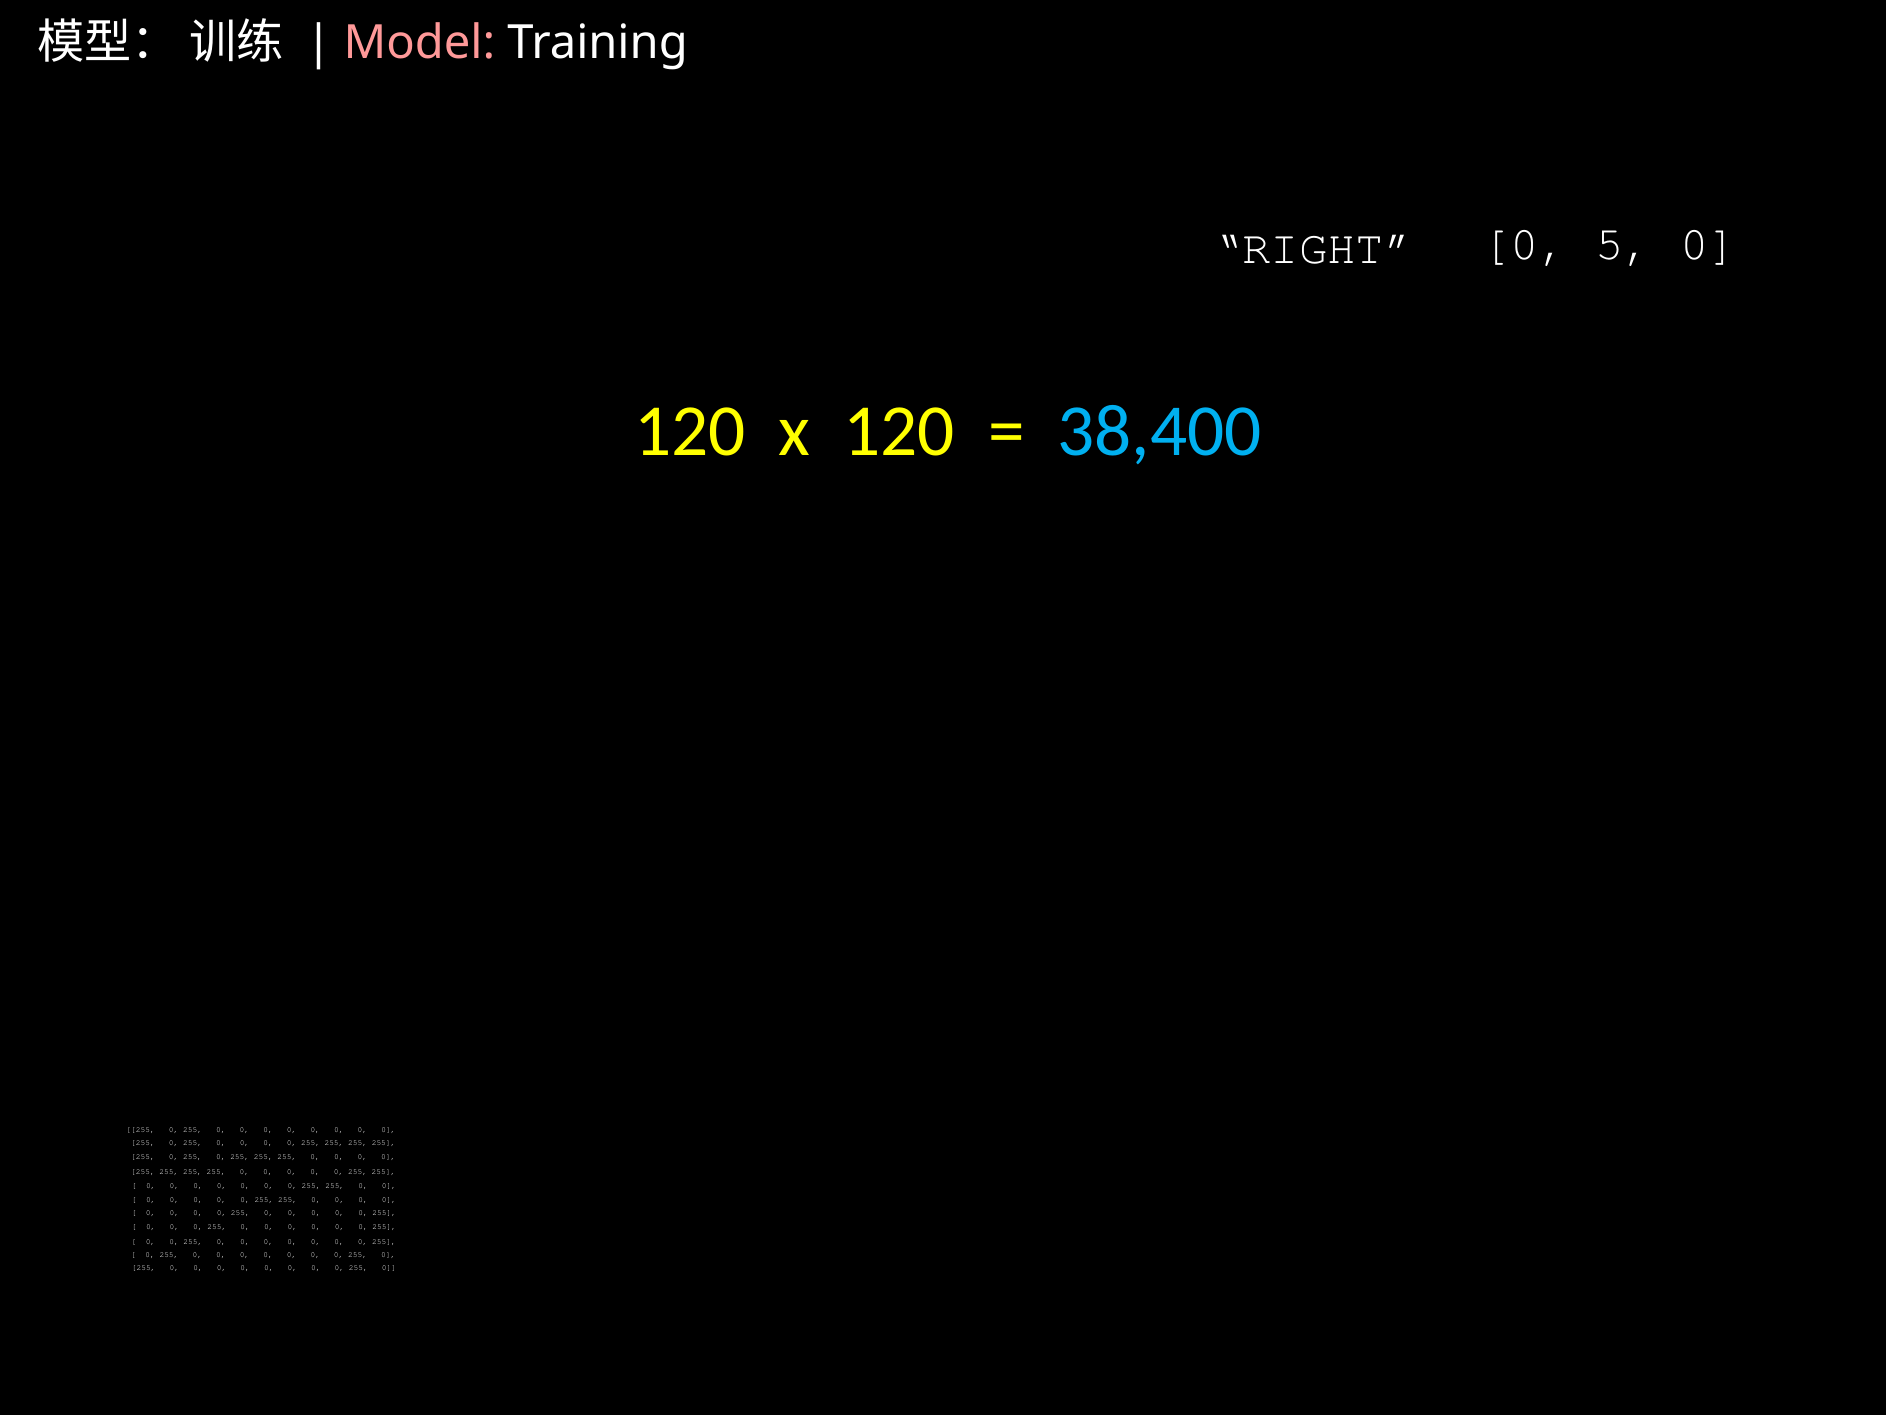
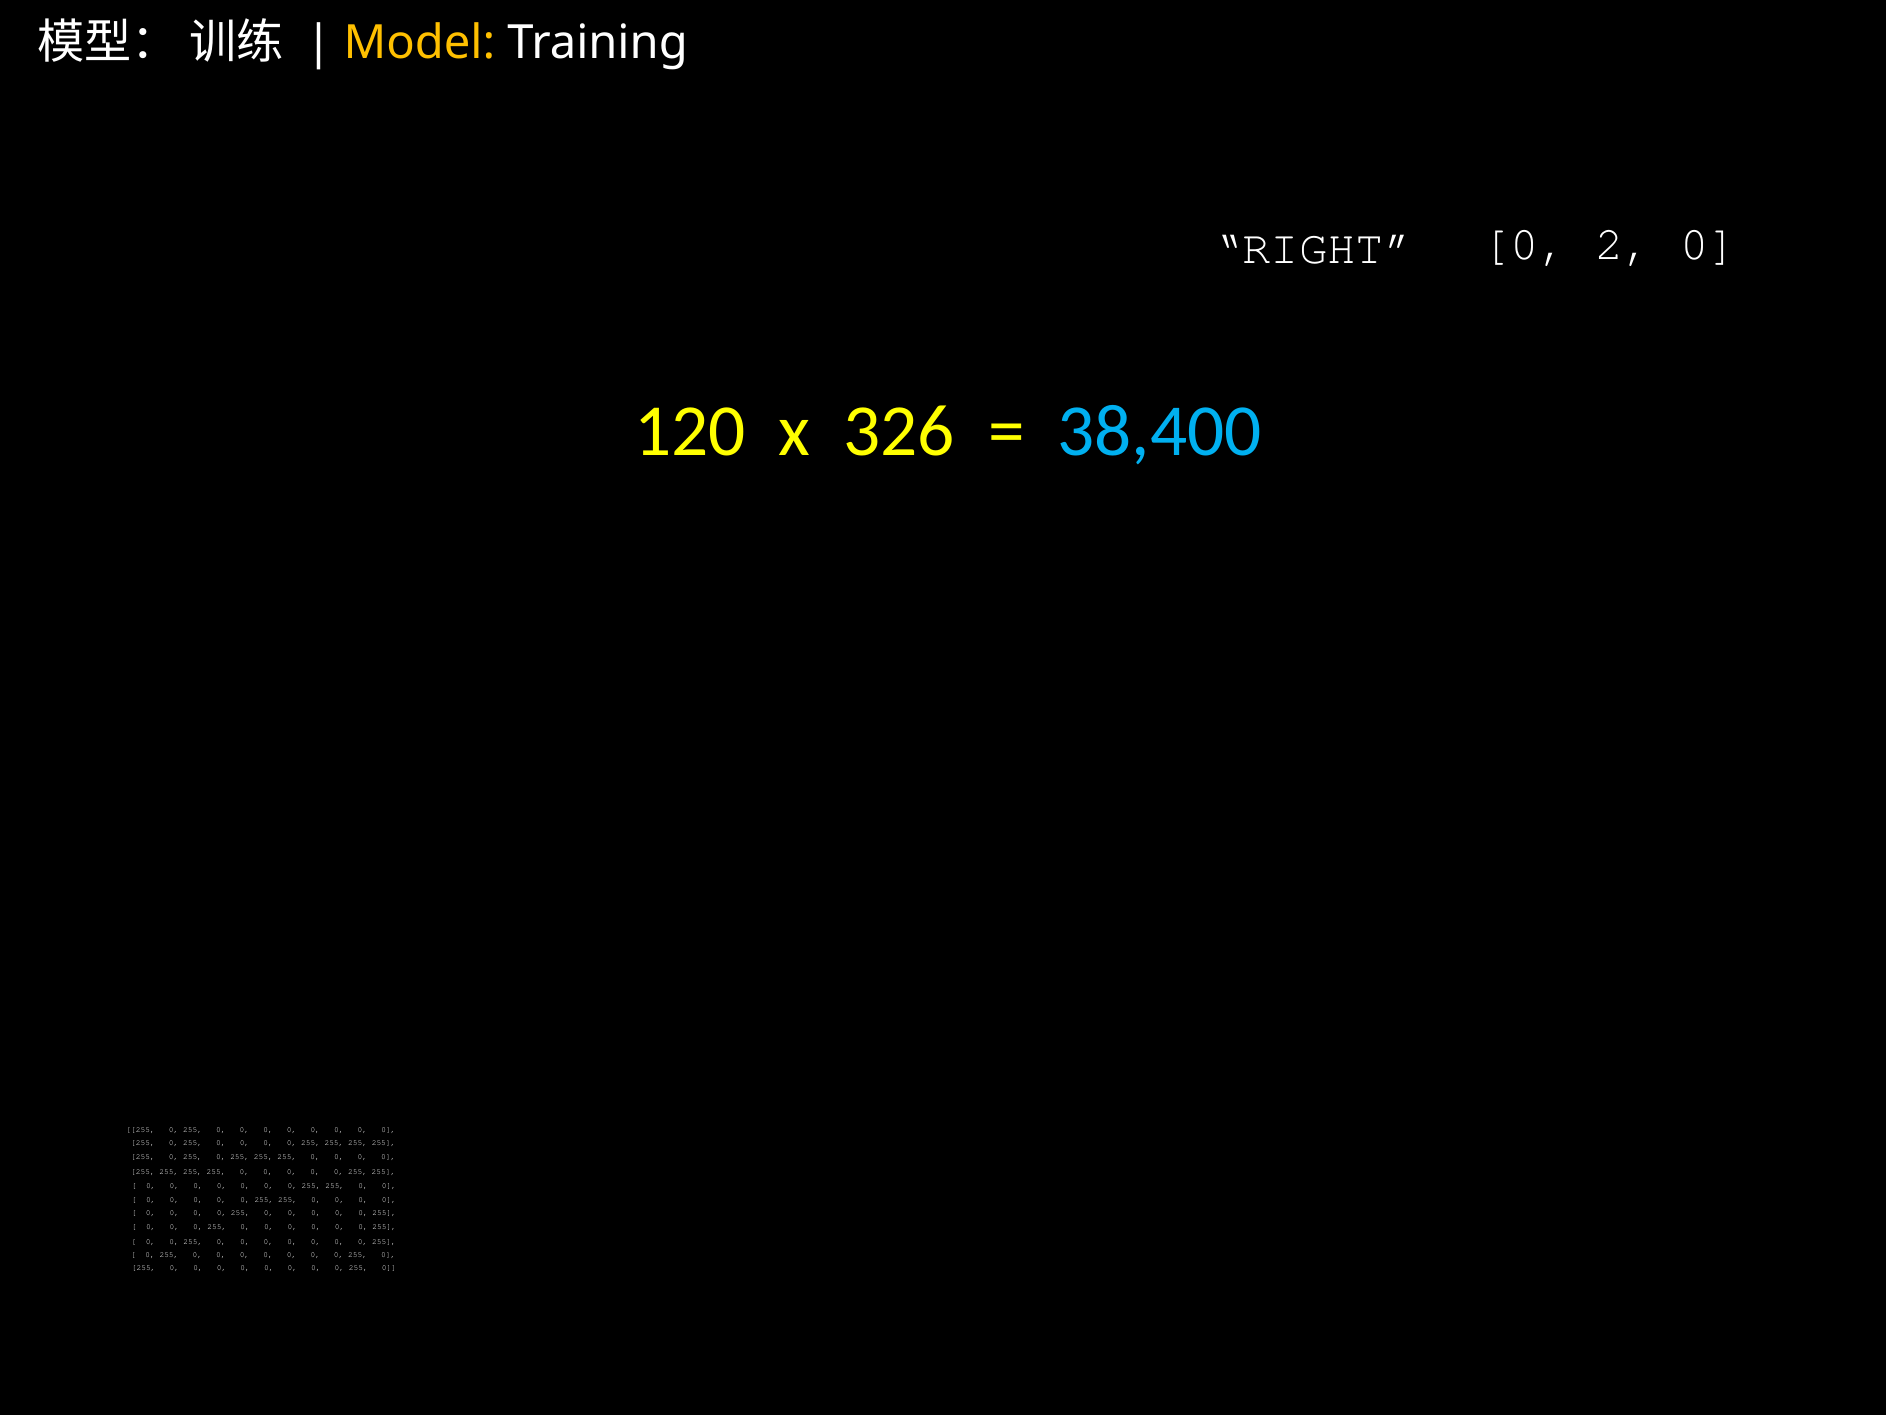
Model colour: pink -> yellow
5: 5 -> 2
x 120: 120 -> 326
